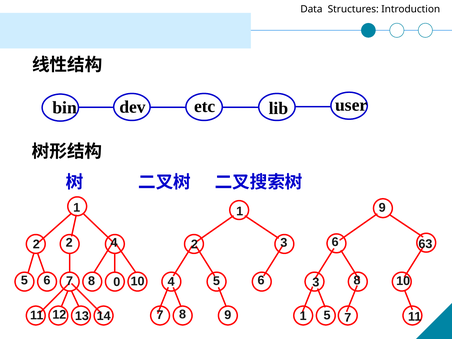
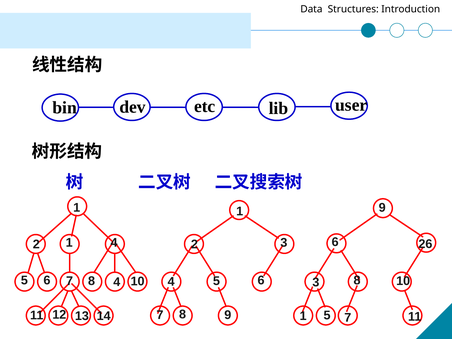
2 2: 2 -> 1
63: 63 -> 26
8 0: 0 -> 4
